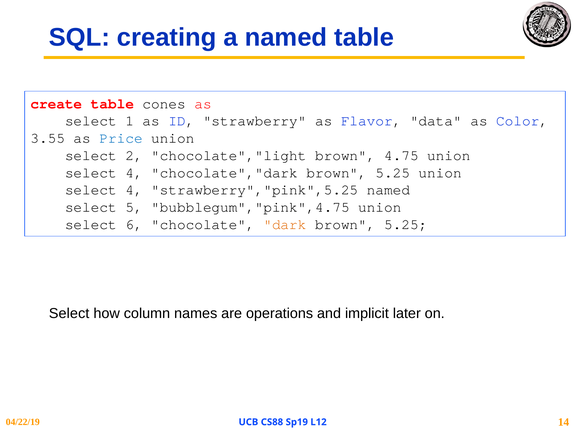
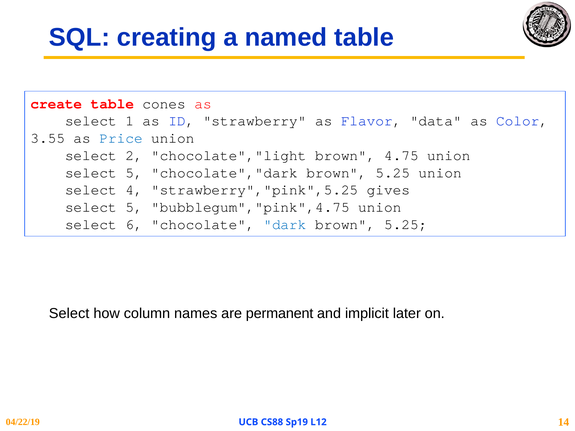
4 at (134, 173): 4 -> 5
strawberry","pink",5.25 named: named -> gives
dark colour: orange -> blue
operations: operations -> permanent
